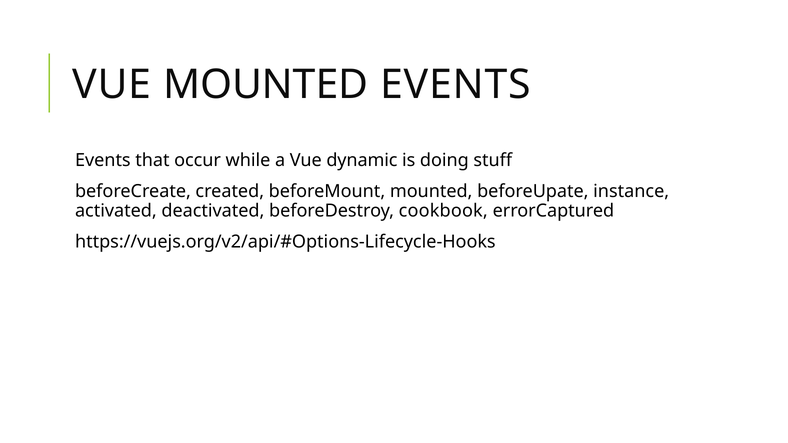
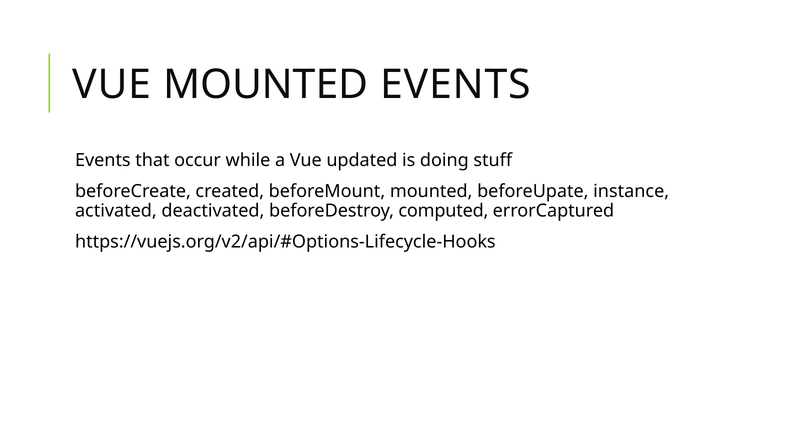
dynamic: dynamic -> updated
cookbook: cookbook -> computed
